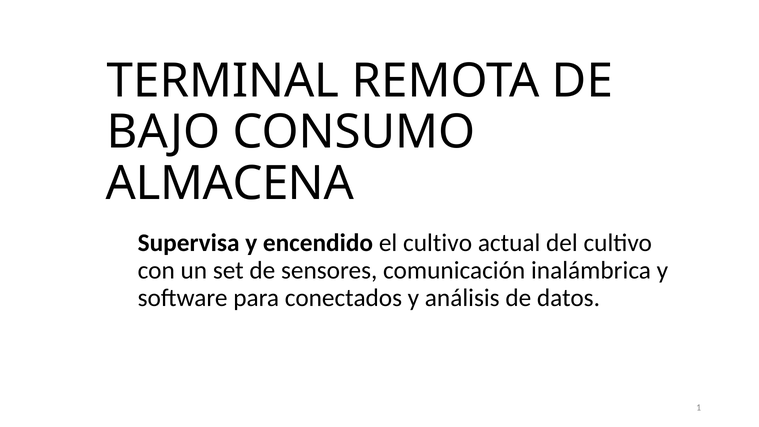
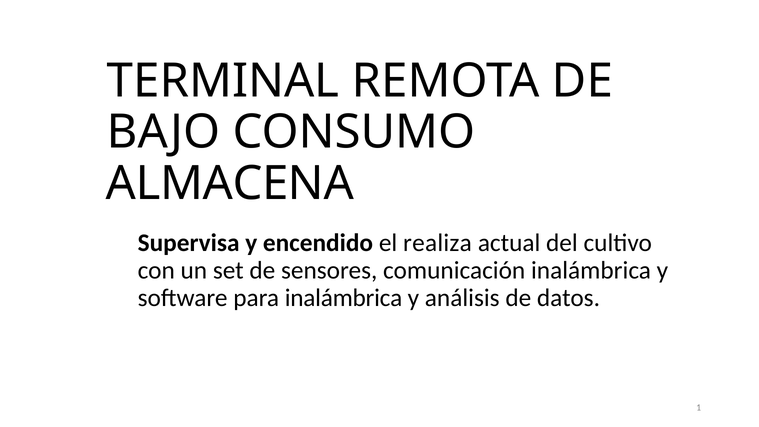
el cultivo: cultivo -> realiza
para conectados: conectados -> inalámbrica
